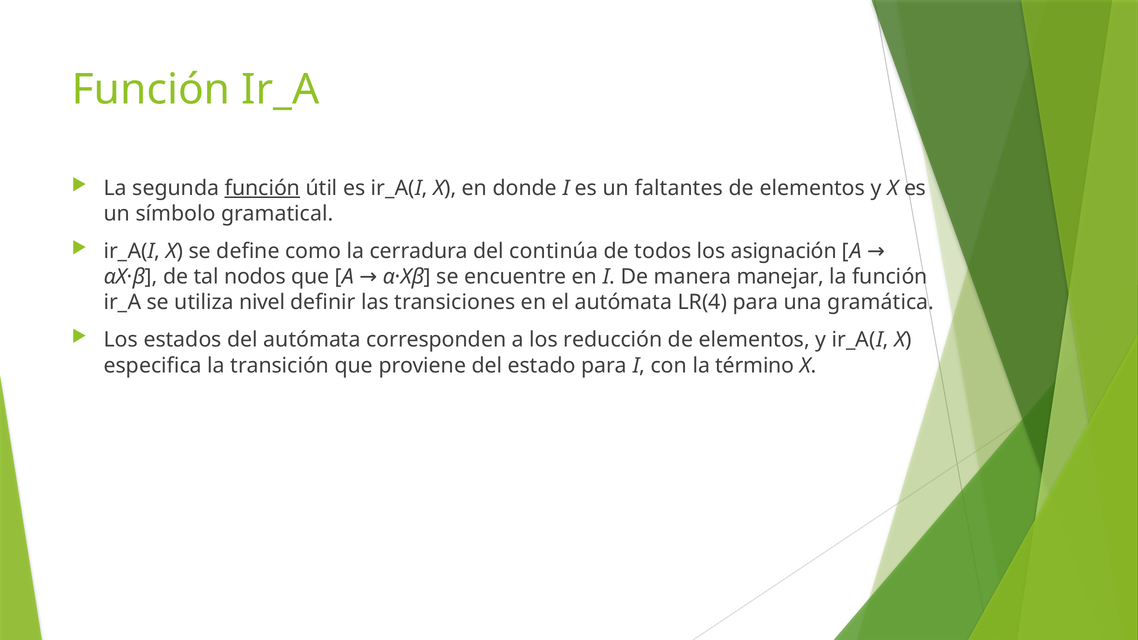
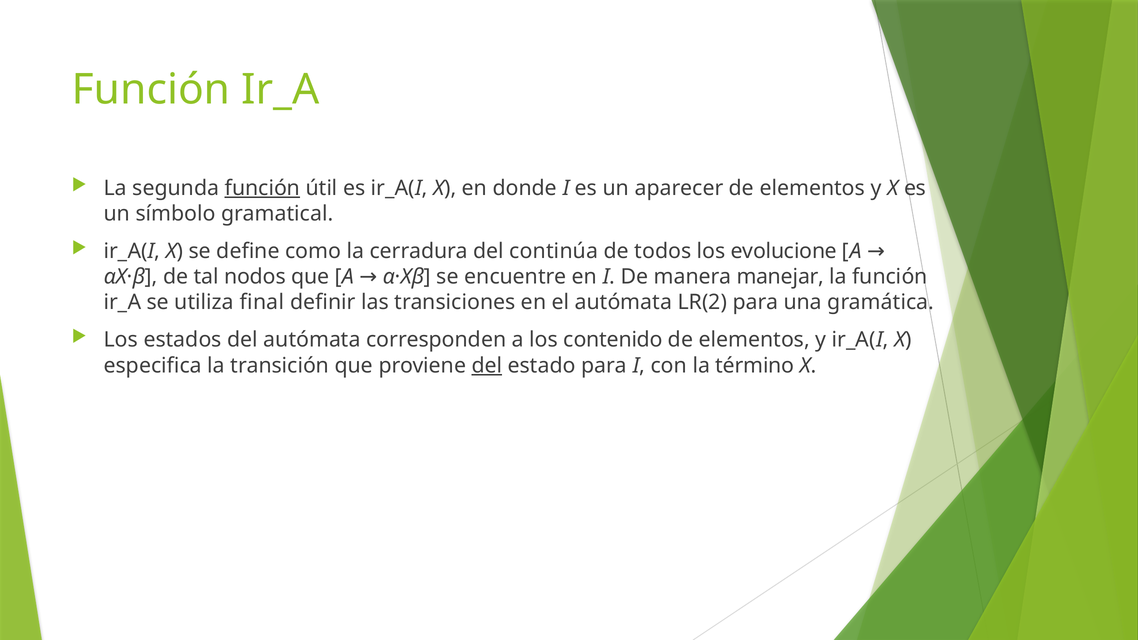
faltantes: faltantes -> aparecer
asignación: asignación -> evolucione
nivel: nivel -> final
LR(4: LR(4 -> LR(2
reducción: reducción -> contenido
del at (487, 366) underline: none -> present
